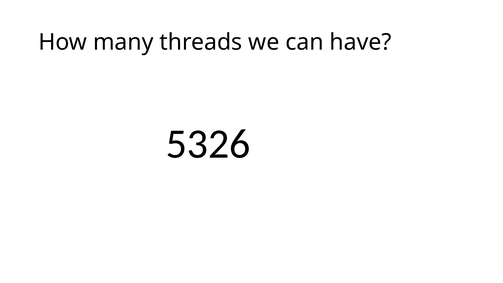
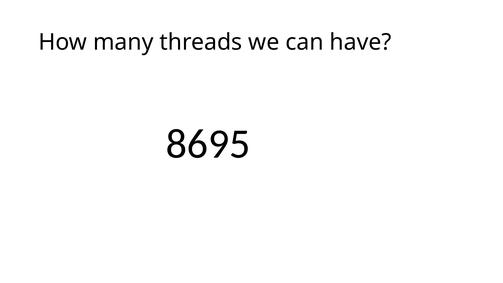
5326: 5326 -> 8695
